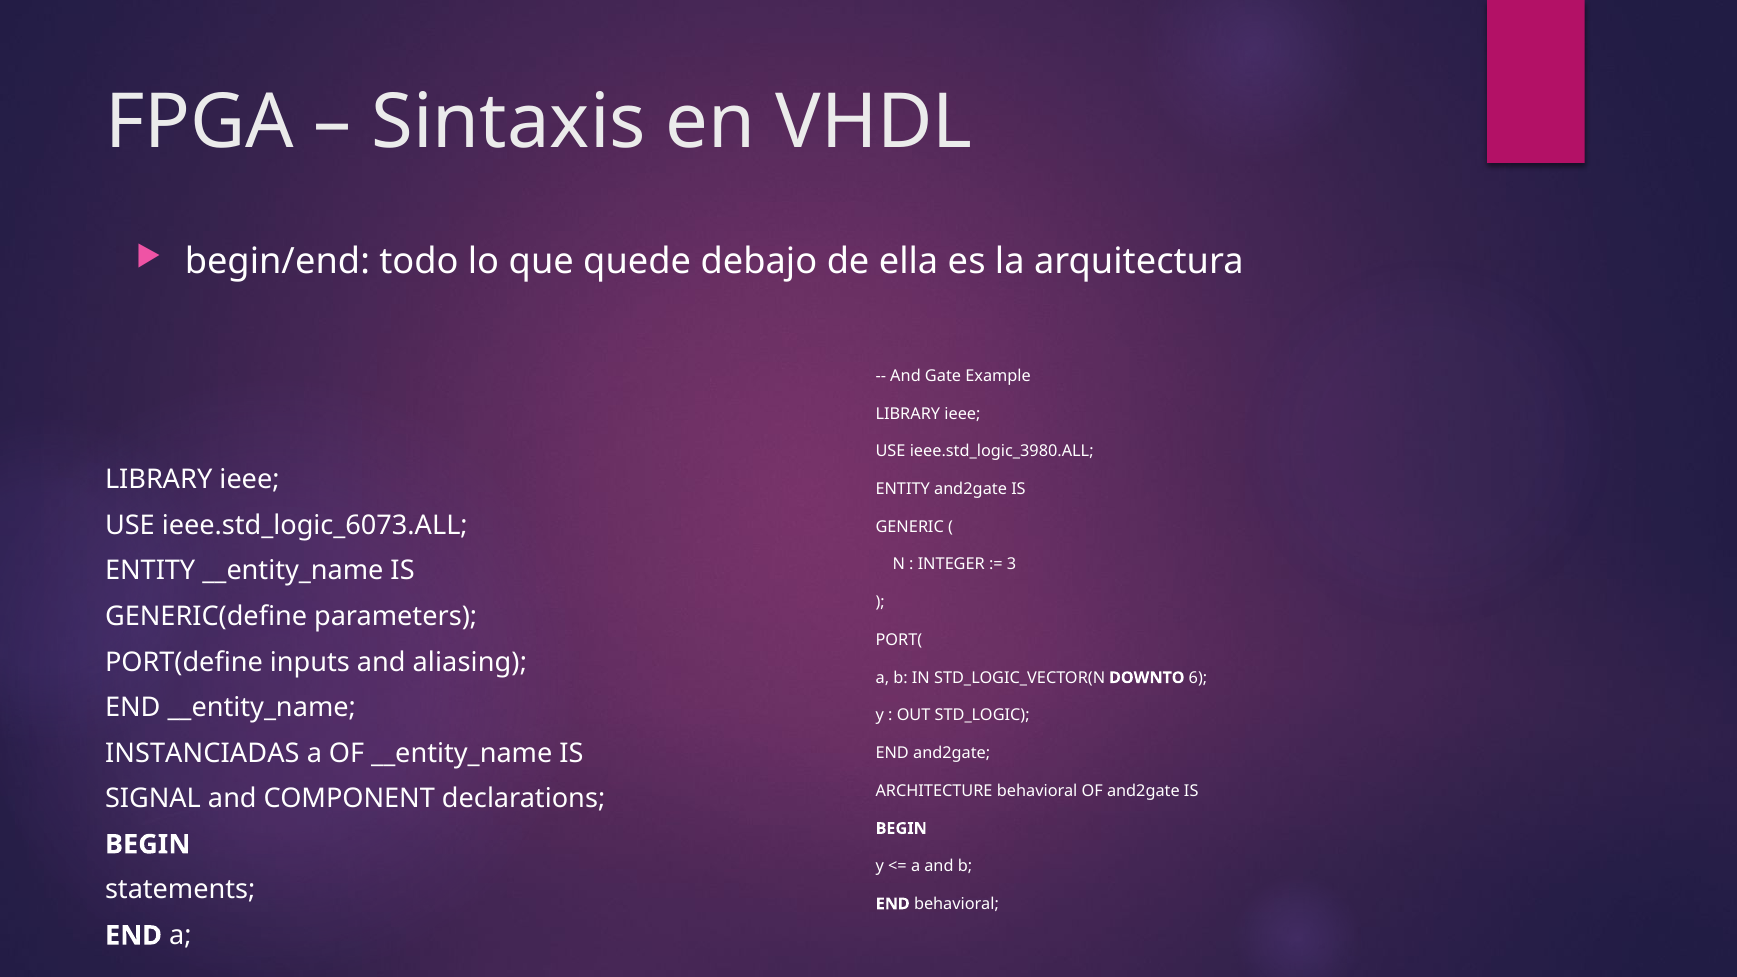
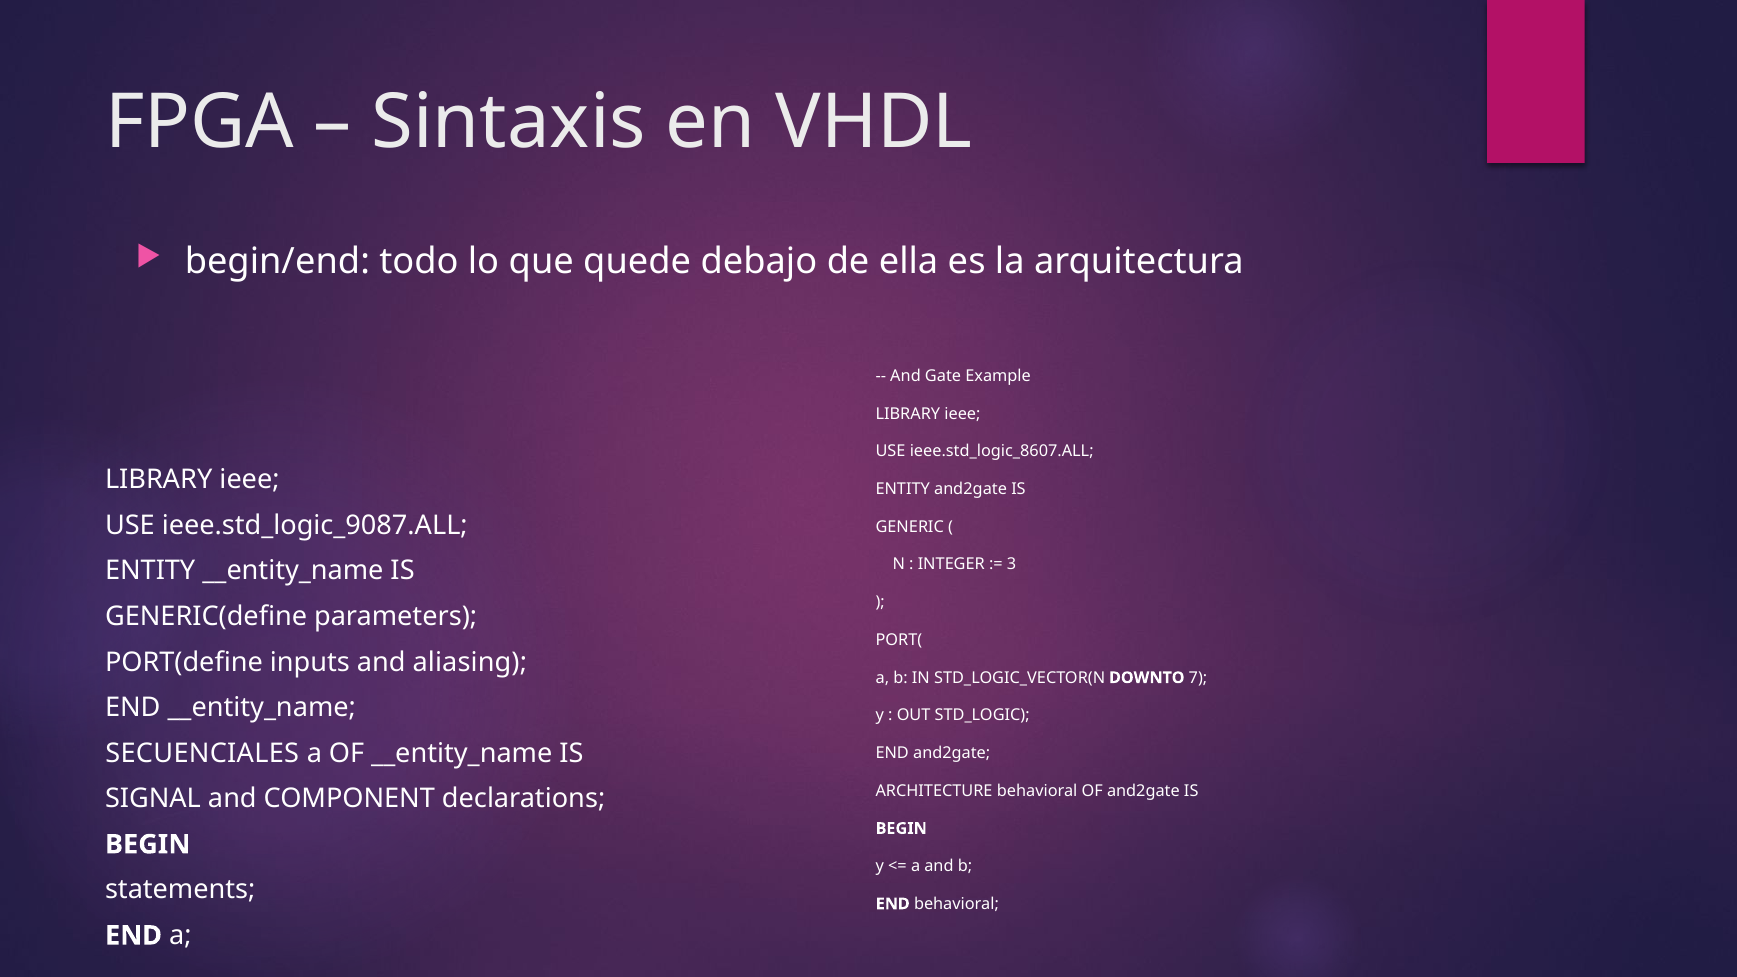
ieee.std_logic_3980.ALL: ieee.std_logic_3980.ALL -> ieee.std_logic_8607.ALL
ieee.std_logic_6073.ALL: ieee.std_logic_6073.ALL -> ieee.std_logic_9087.ALL
6: 6 -> 7
INSTANCIADAS: INSTANCIADAS -> SECUENCIALES
